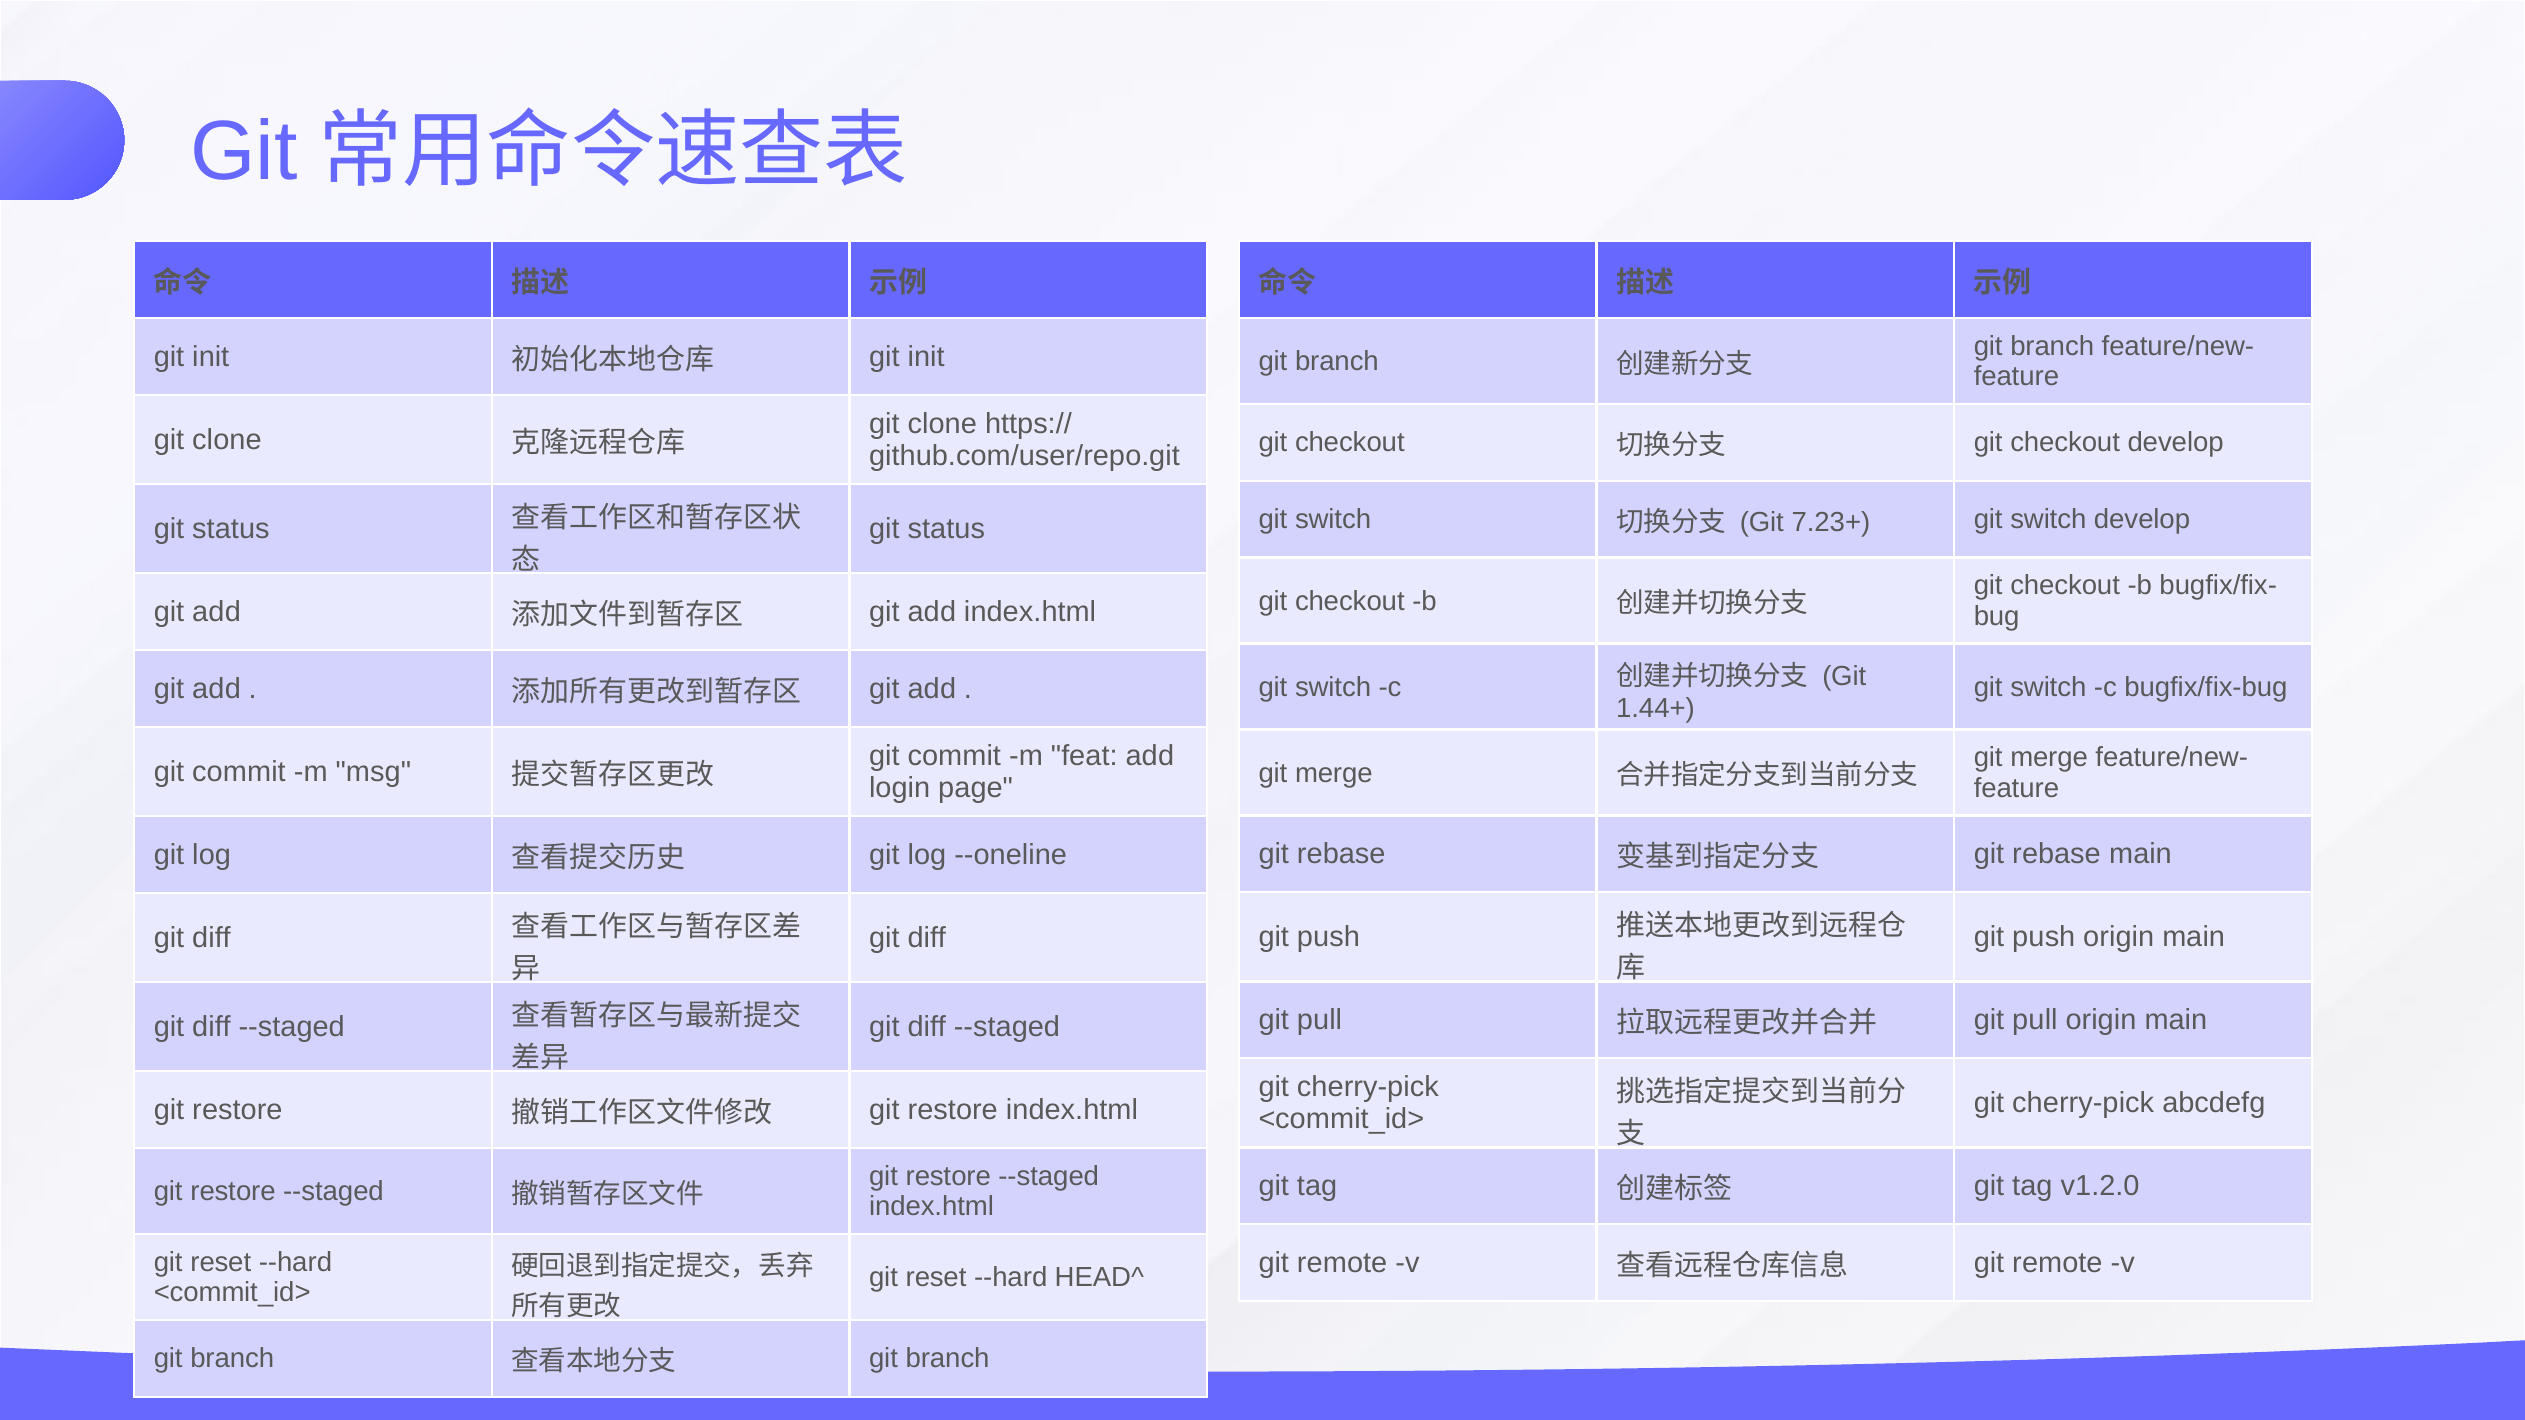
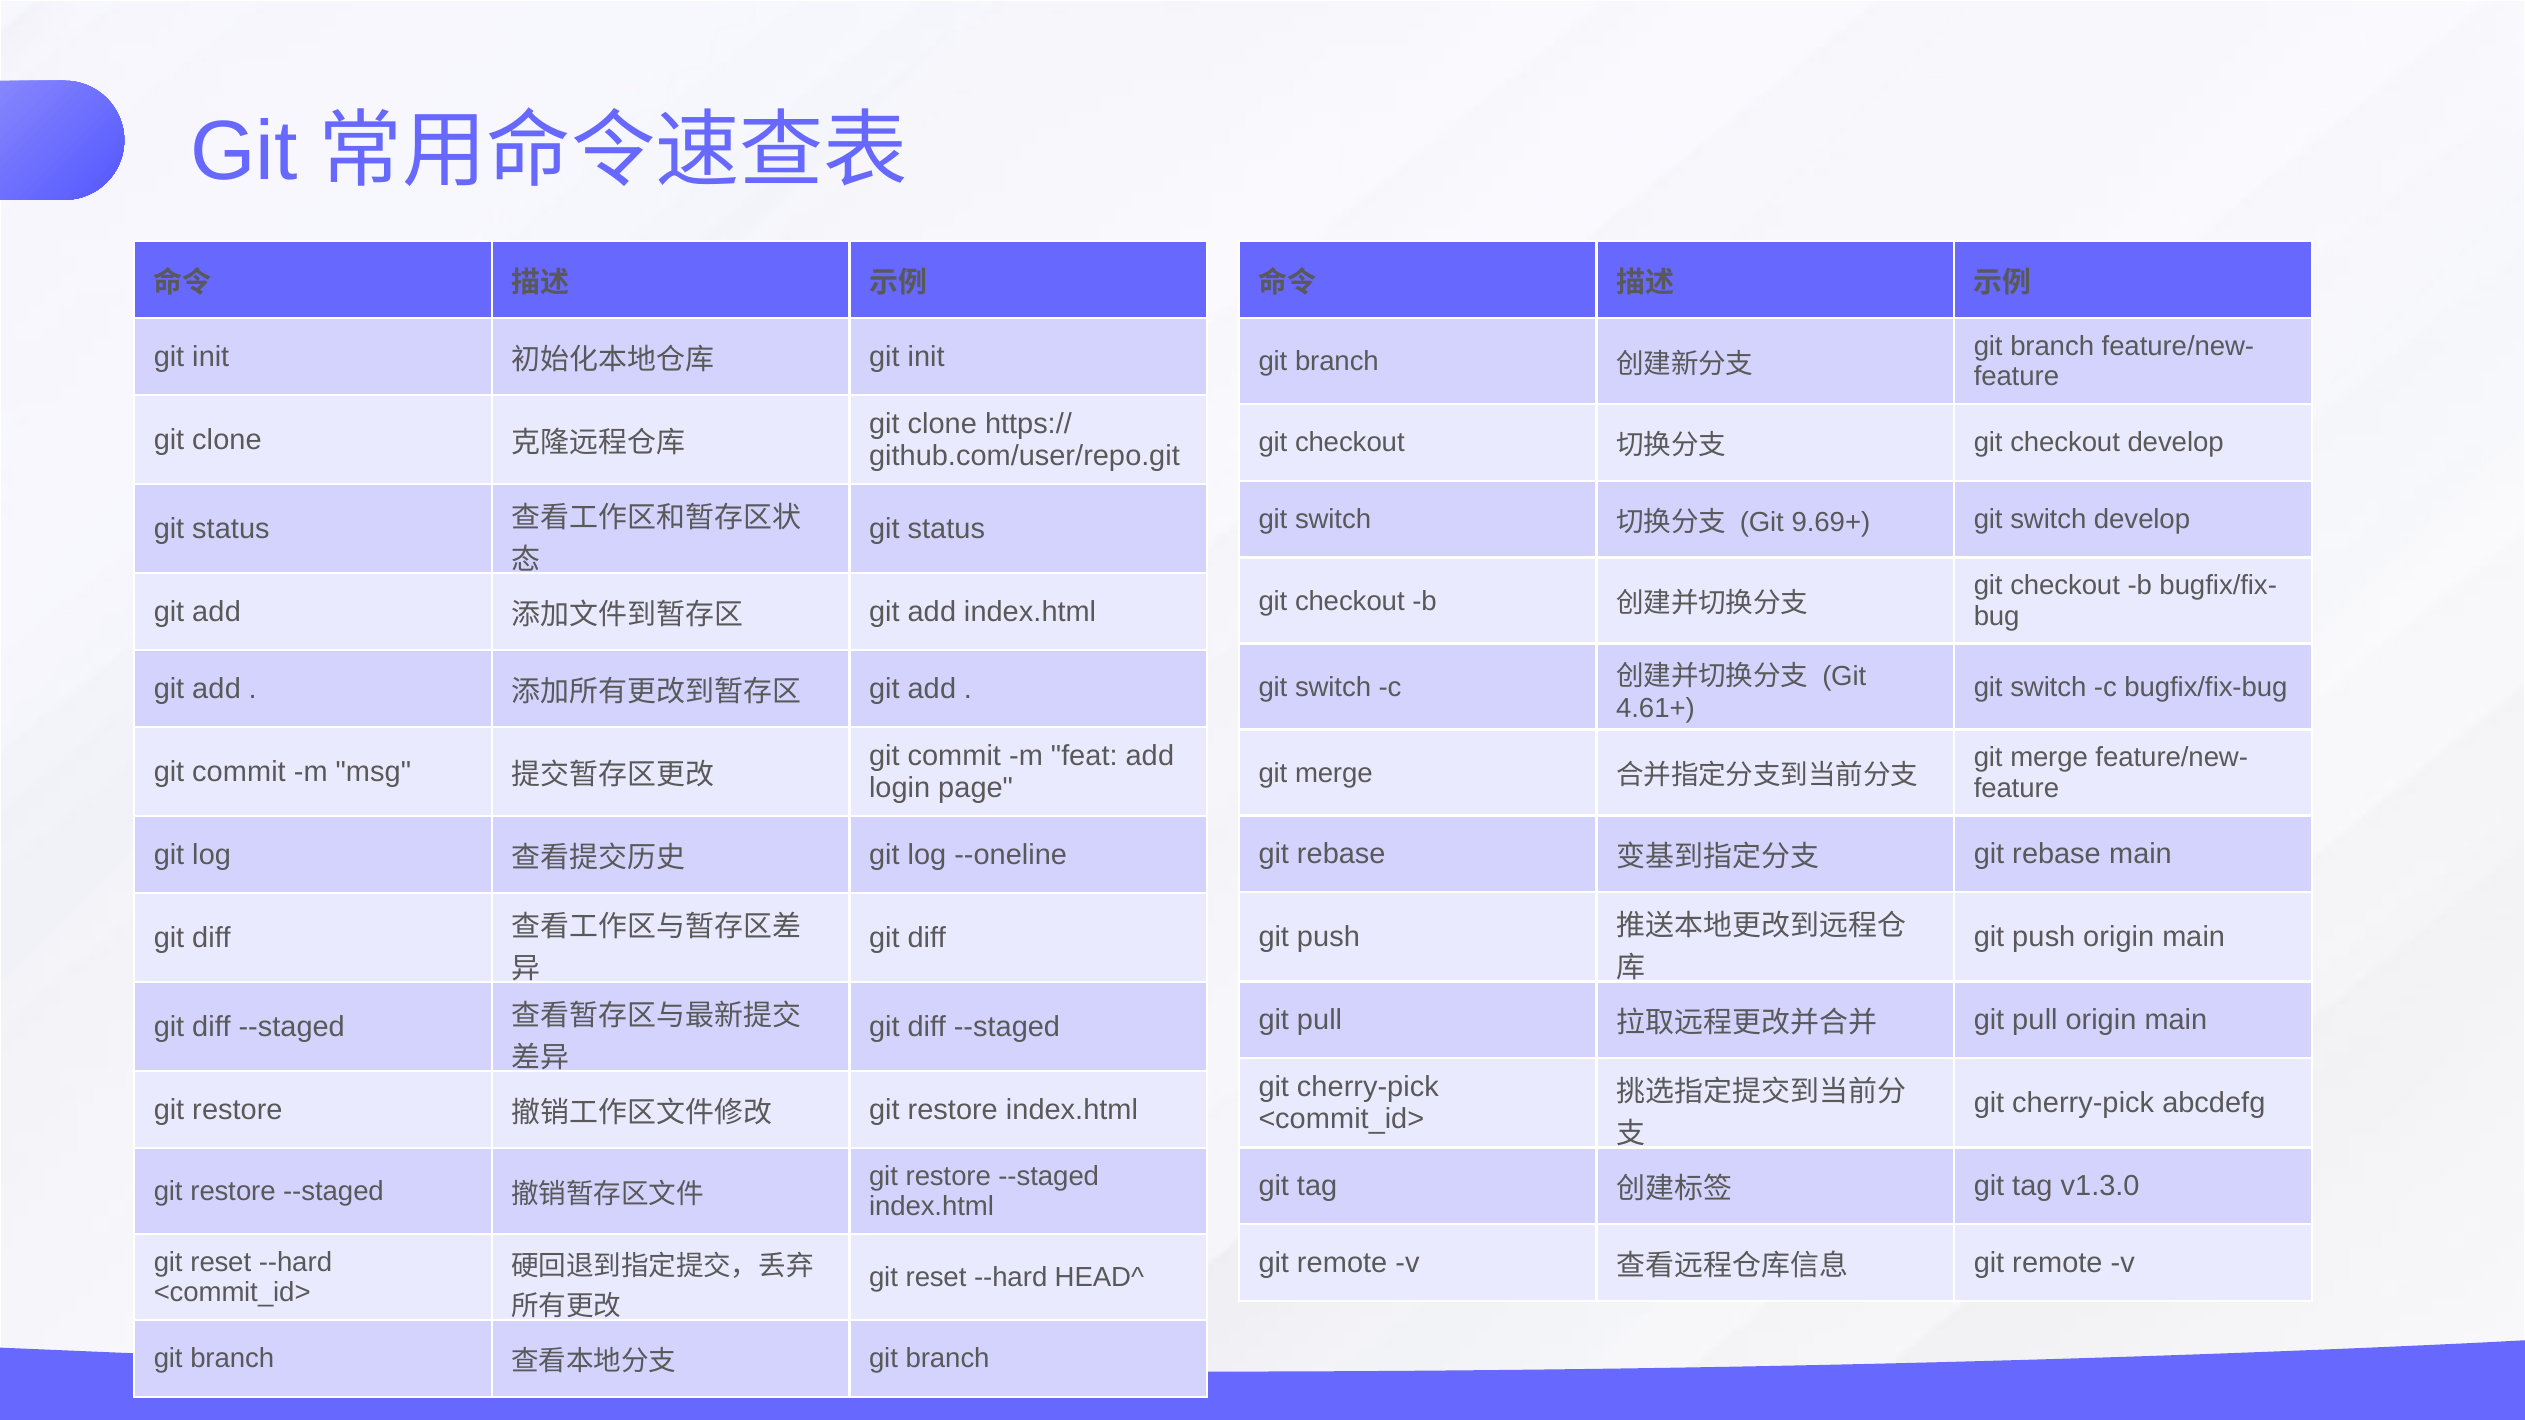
7.23+: 7.23+ -> 9.69+
1.44+: 1.44+ -> 4.61+
v1.2.0: v1.2.0 -> v1.3.0
